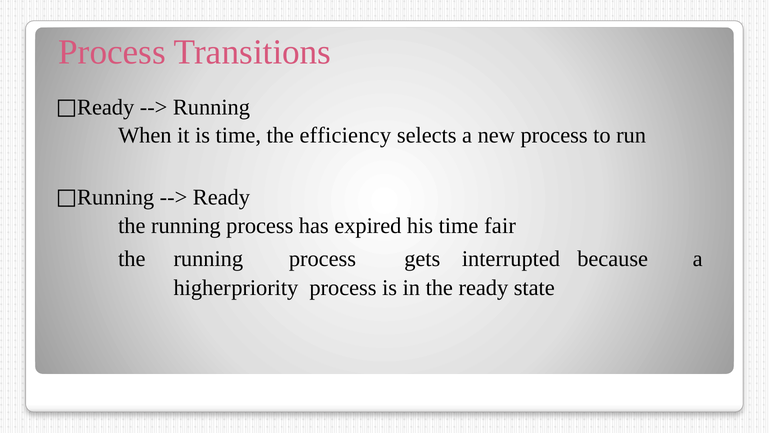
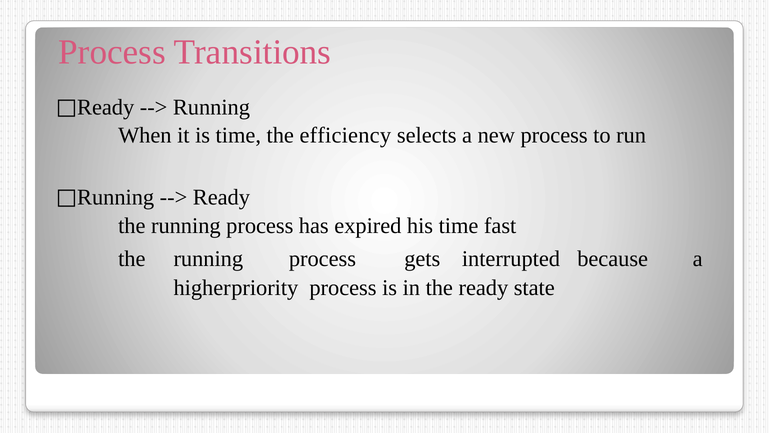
fair: fair -> fast
